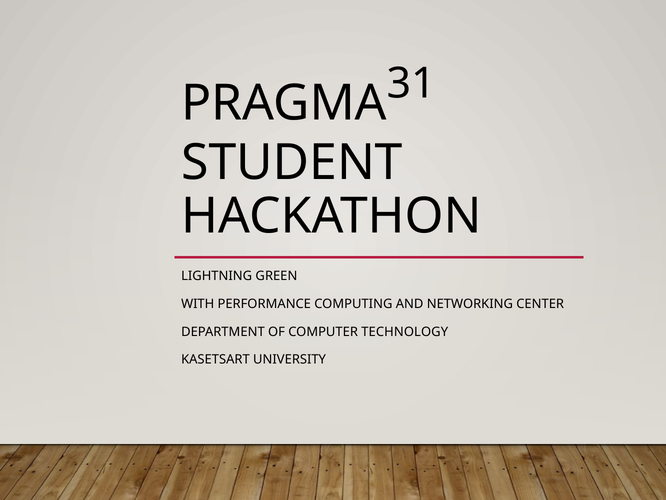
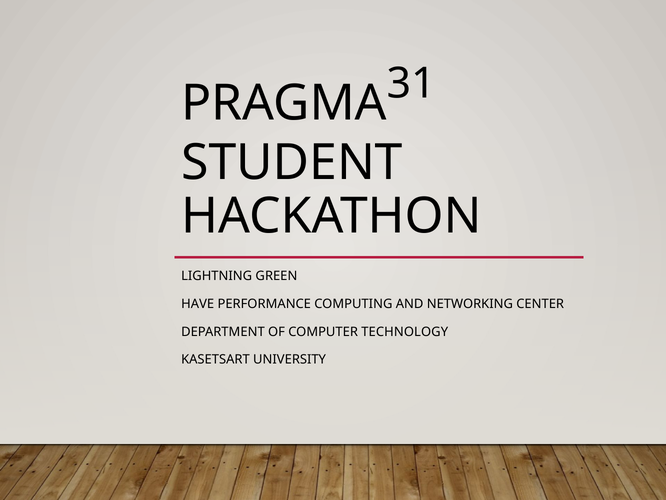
WITH: WITH -> HAVE
